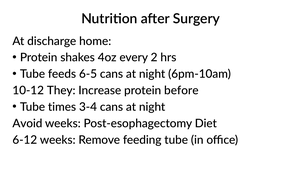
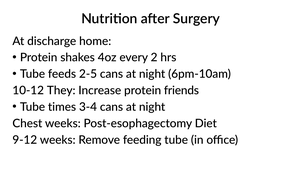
6-5: 6-5 -> 2-5
before: before -> friends
Avoid: Avoid -> Chest
6-12: 6-12 -> 9-12
